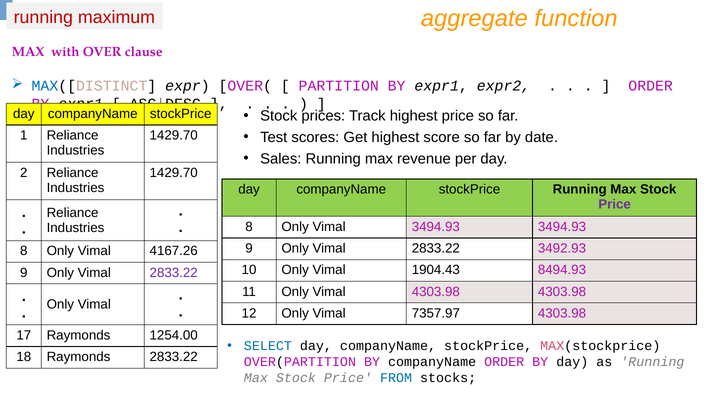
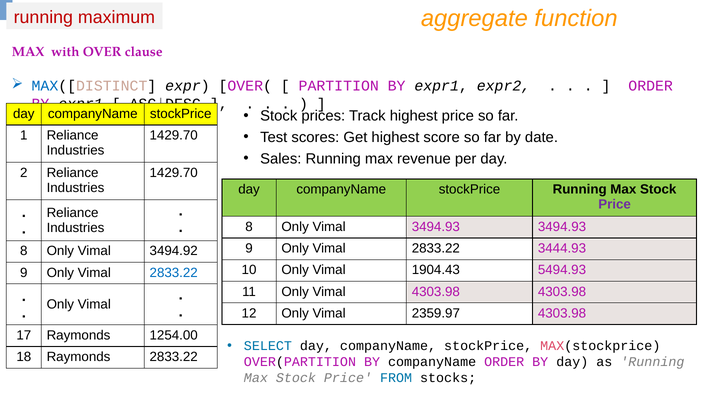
3492.93: 3492.93 -> 3444.93
4167.26: 4167.26 -> 3494.92
8494.93: 8494.93 -> 5494.93
2833.22 at (174, 273) colour: purple -> blue
7357.97: 7357.97 -> 2359.97
